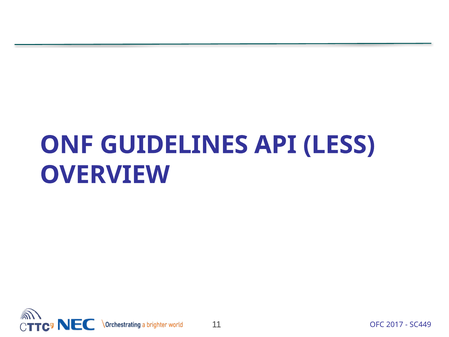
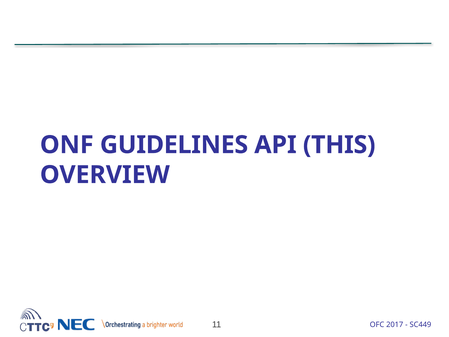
LESS: LESS -> THIS
